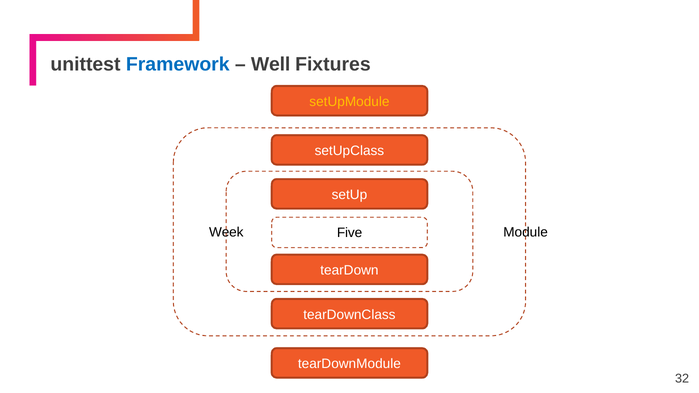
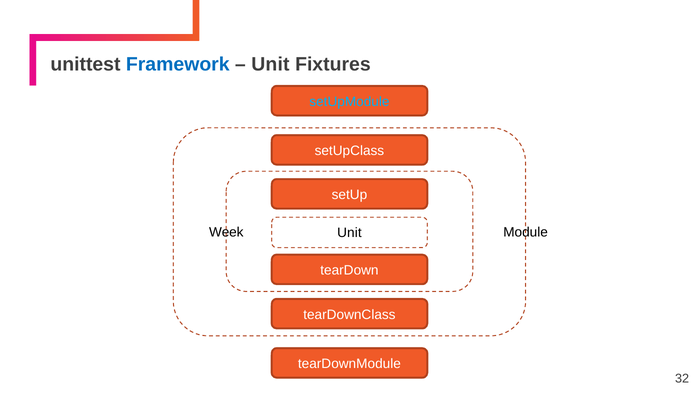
Well at (271, 65): Well -> Unit
setUpModule colour: yellow -> light blue
Five at (350, 233): Five -> Unit
